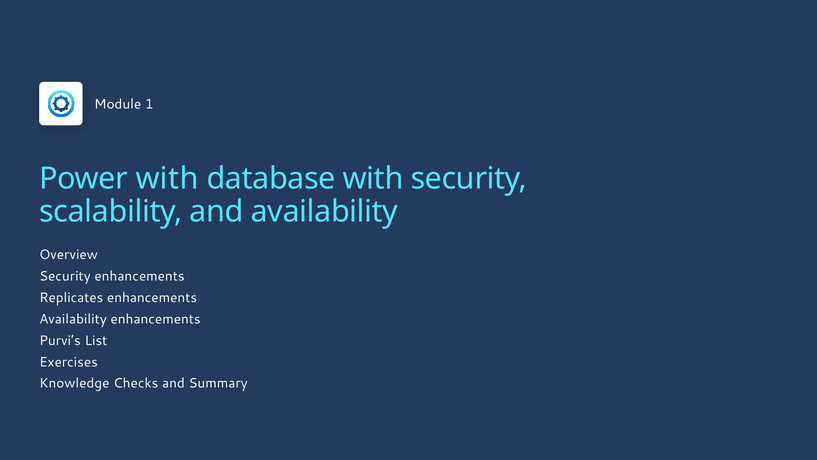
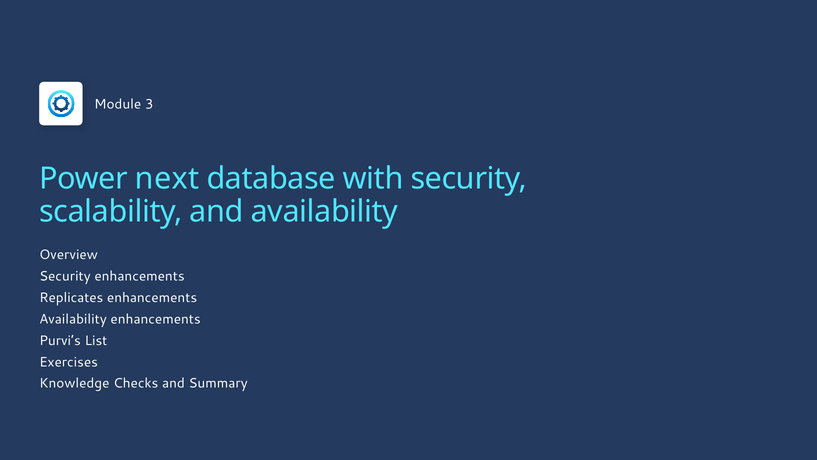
1: 1 -> 3
Power with: with -> next
